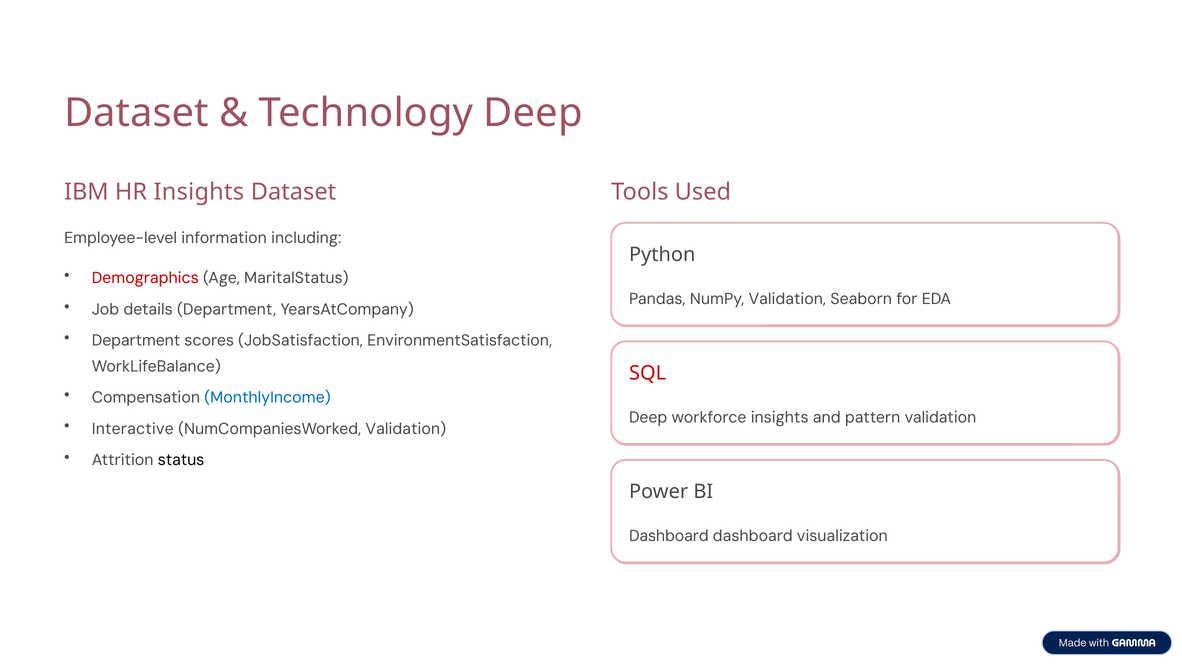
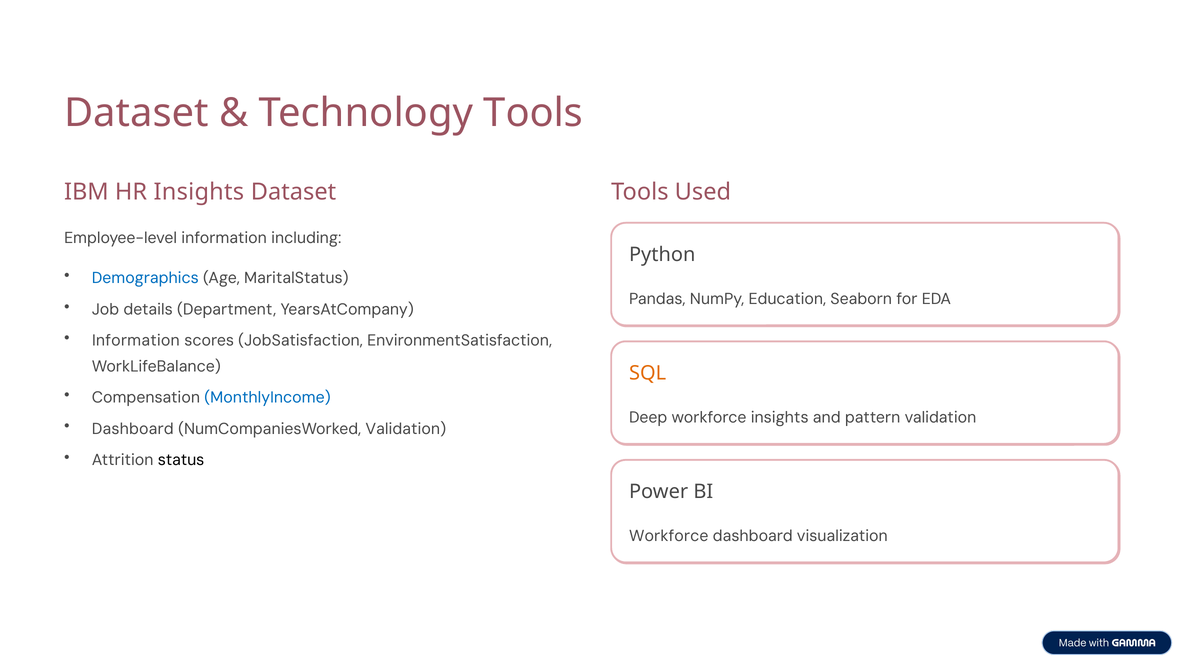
Technology Deep: Deep -> Tools
Demographics colour: red -> blue
NumPy Validation: Validation -> Education
Department at (136, 341): Department -> Information
SQL colour: red -> orange
Interactive at (133, 429): Interactive -> Dashboard
Dashboard at (669, 536): Dashboard -> Workforce
